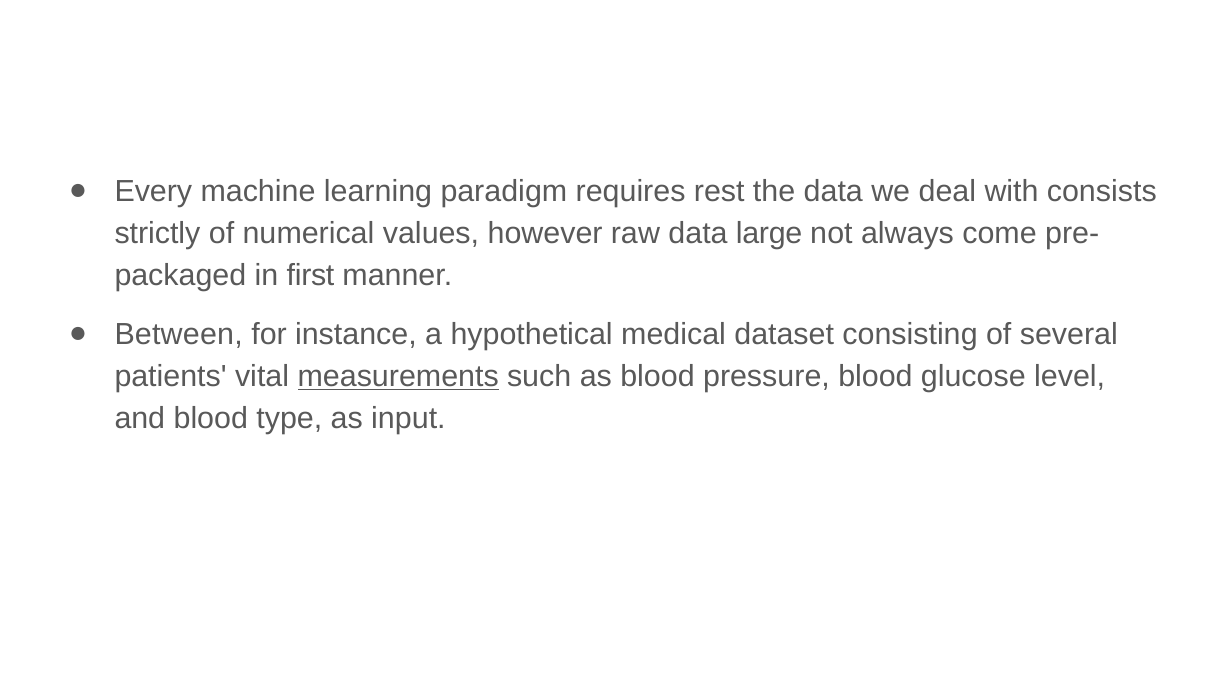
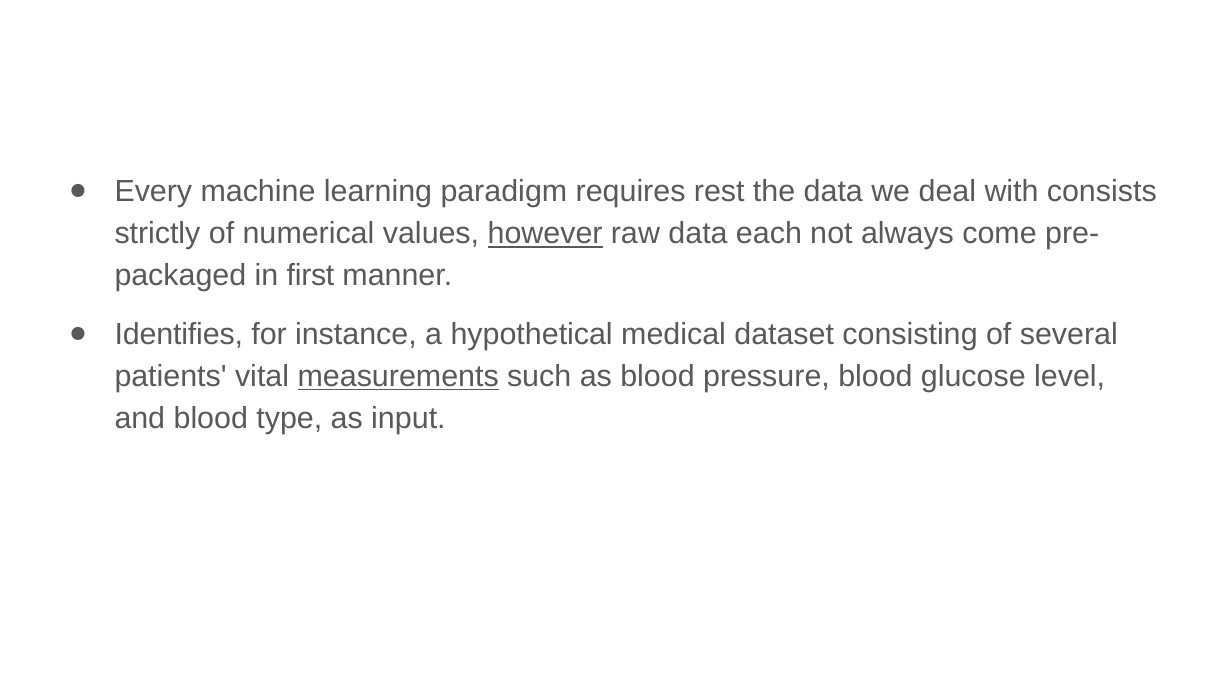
however underline: none -> present
large: large -> each
Between: Between -> Identifies
